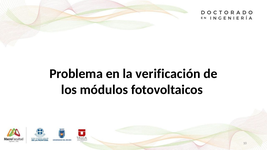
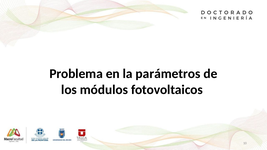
verificación: verificación -> parámetros
